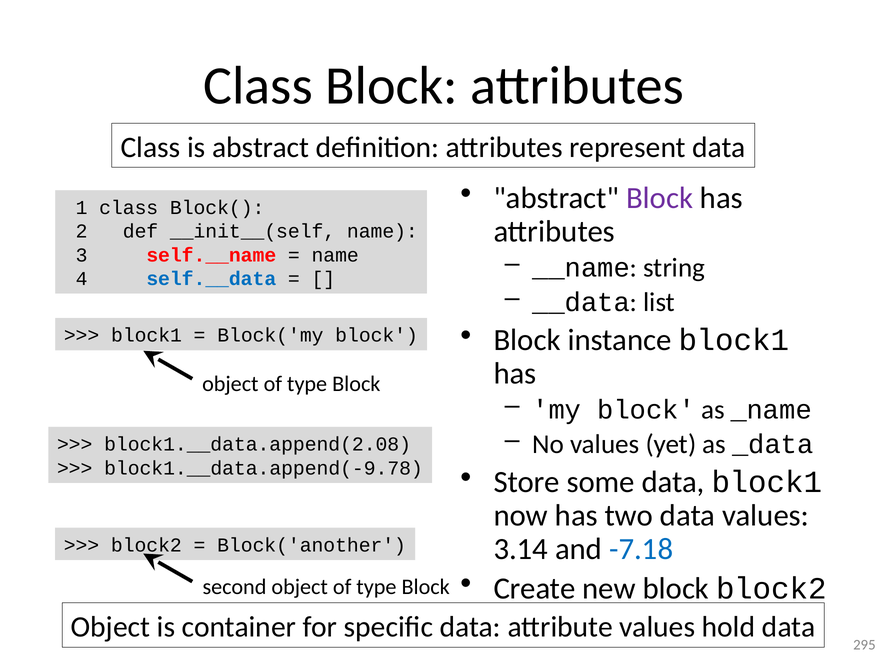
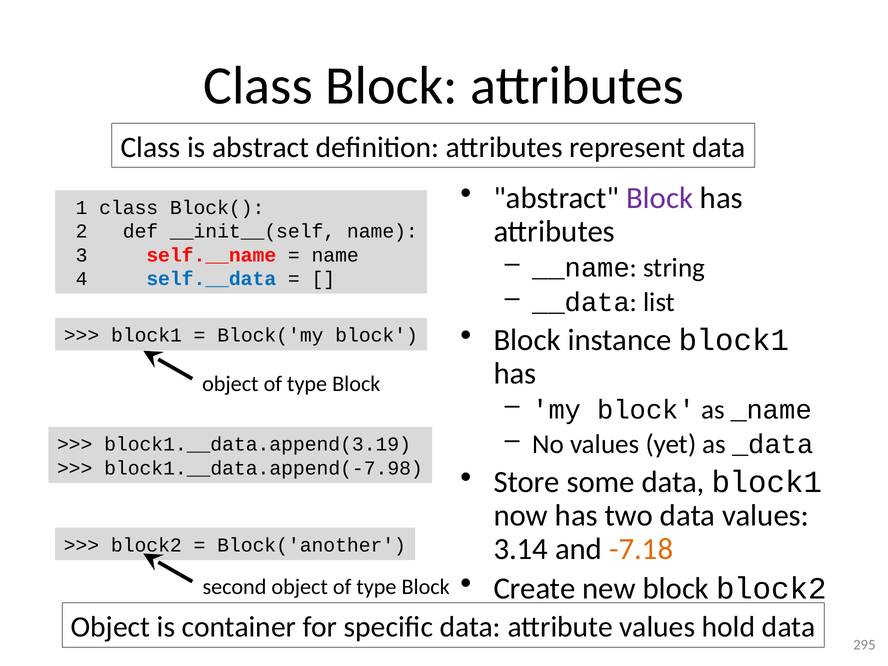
block1.__data.append(2.08: block1.__data.append(2.08 -> block1.__data.append(3.19
block1.__data.append(-9.78: block1.__data.append(-9.78 -> block1.__data.append(-7.98
-7.18 colour: blue -> orange
